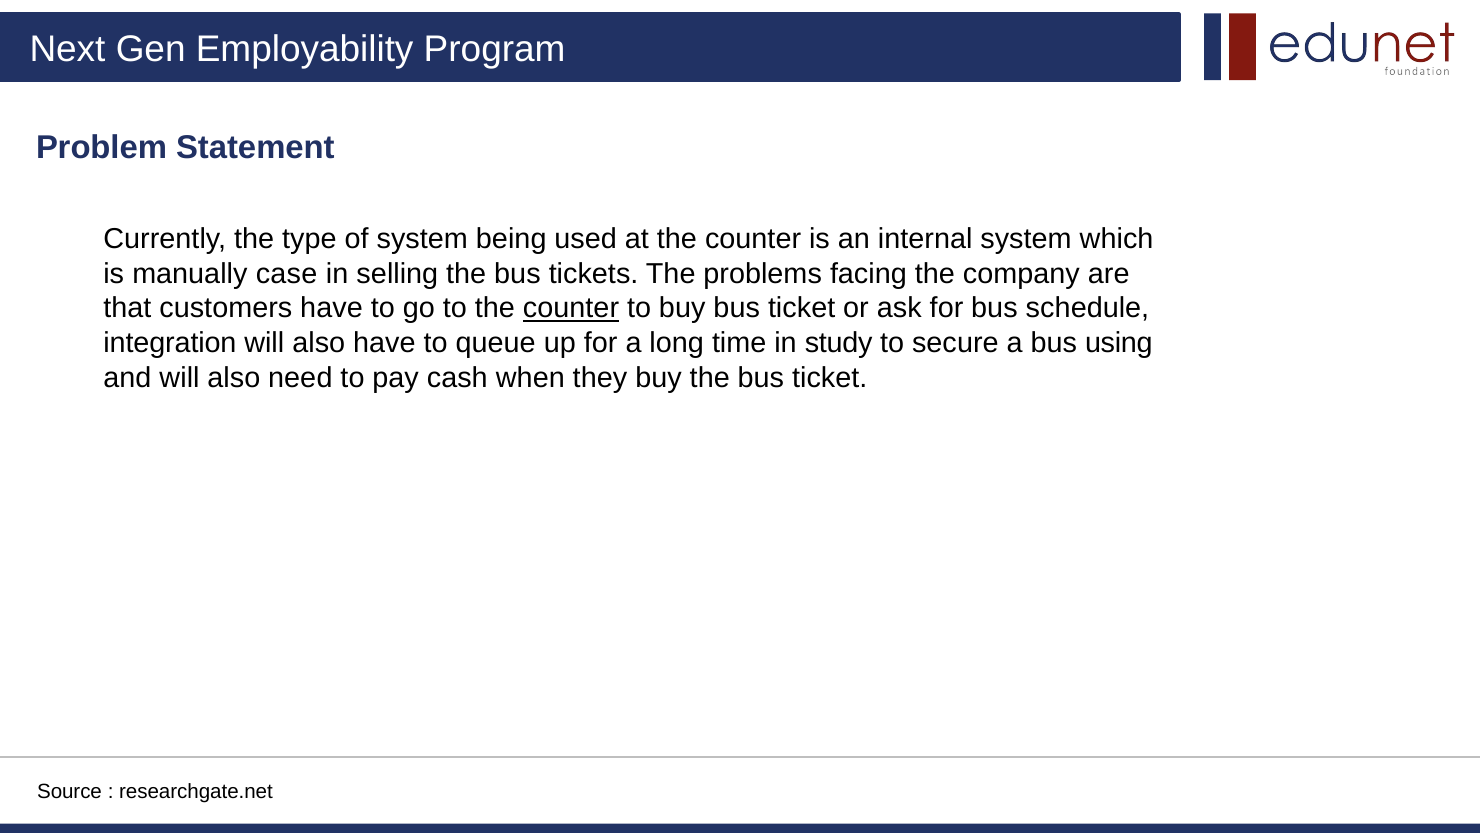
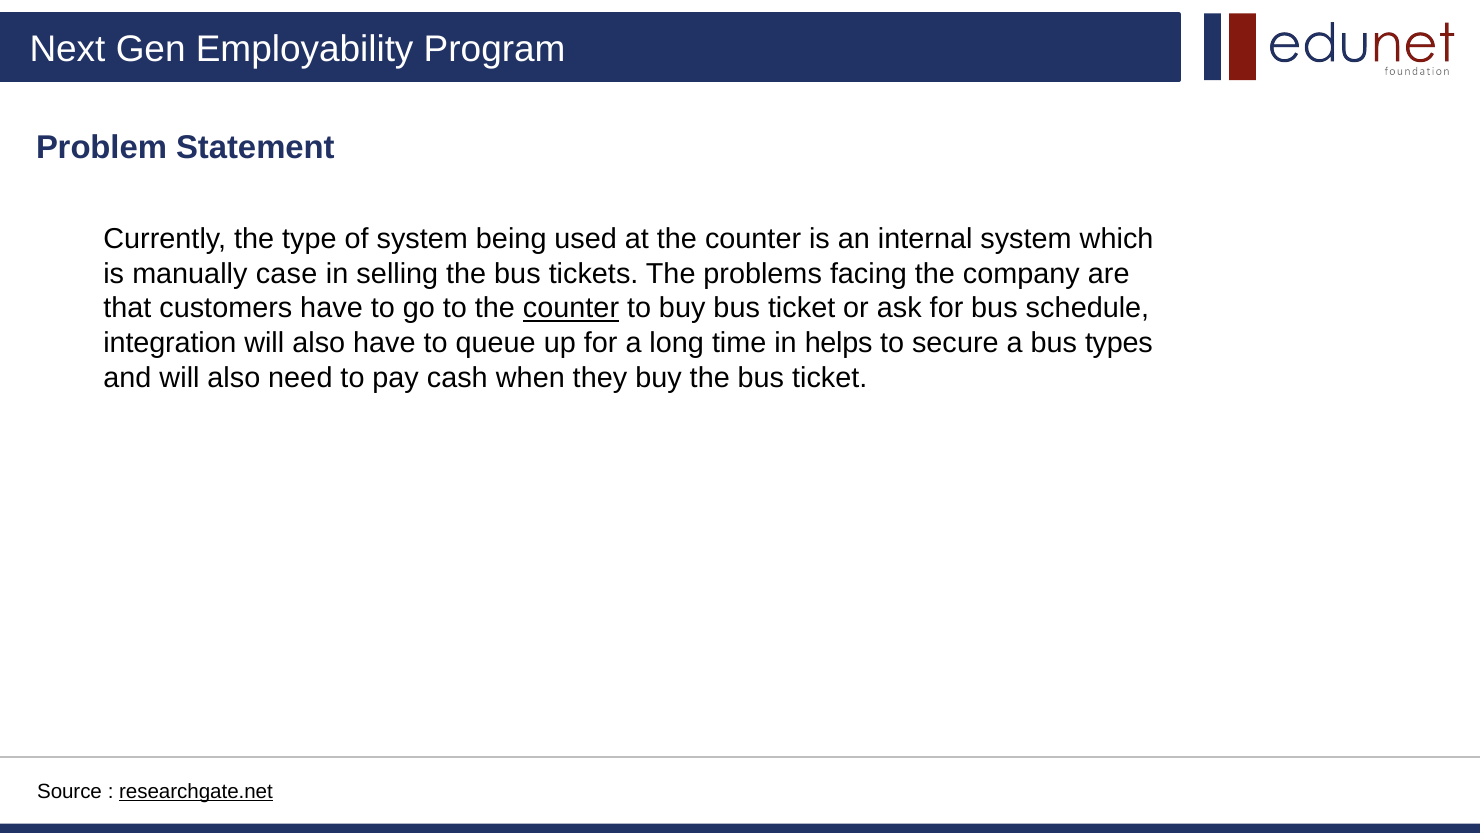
study: study -> helps
using: using -> types
researchgate.net underline: none -> present
